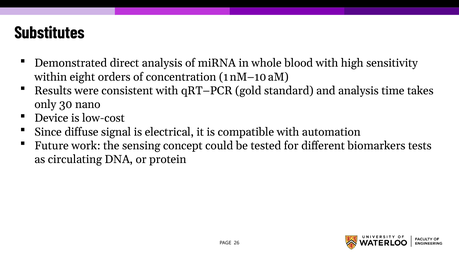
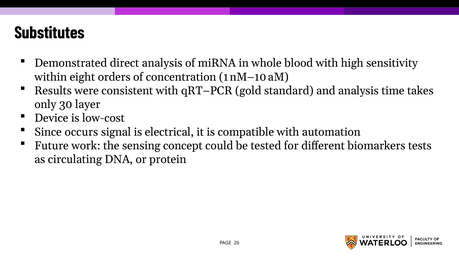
nano: nano -> layer
diffuse: diffuse -> occurs
